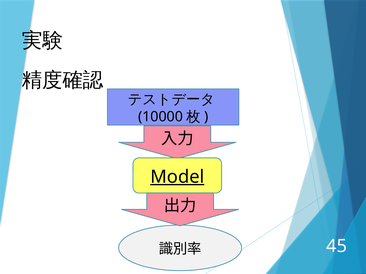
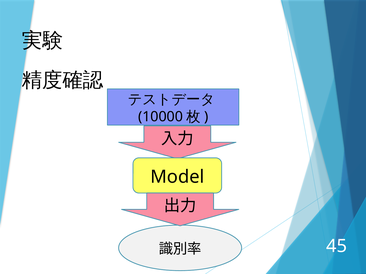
Model underline: present -> none
